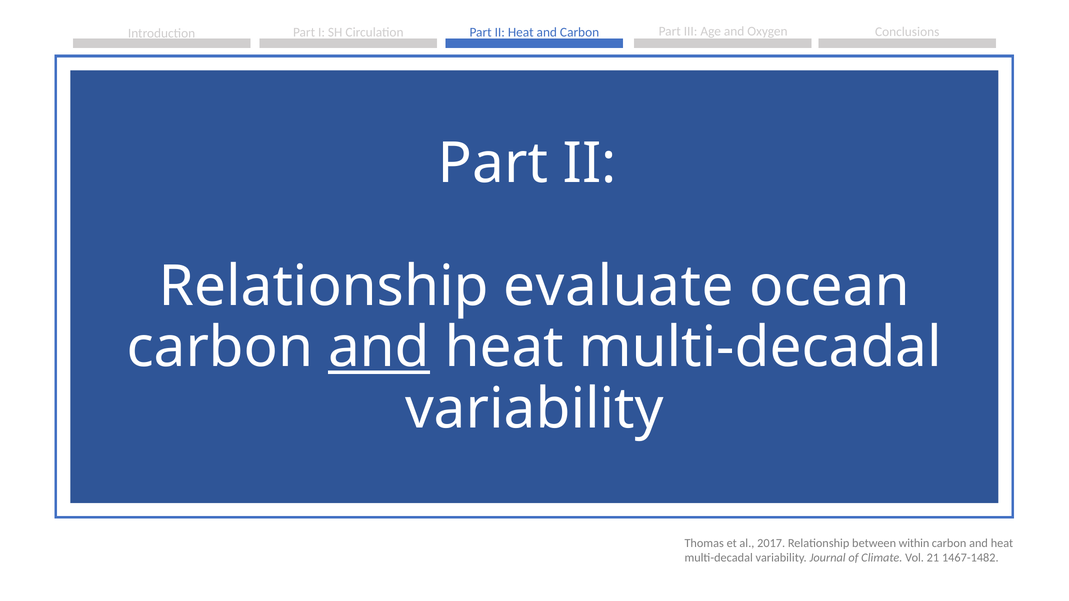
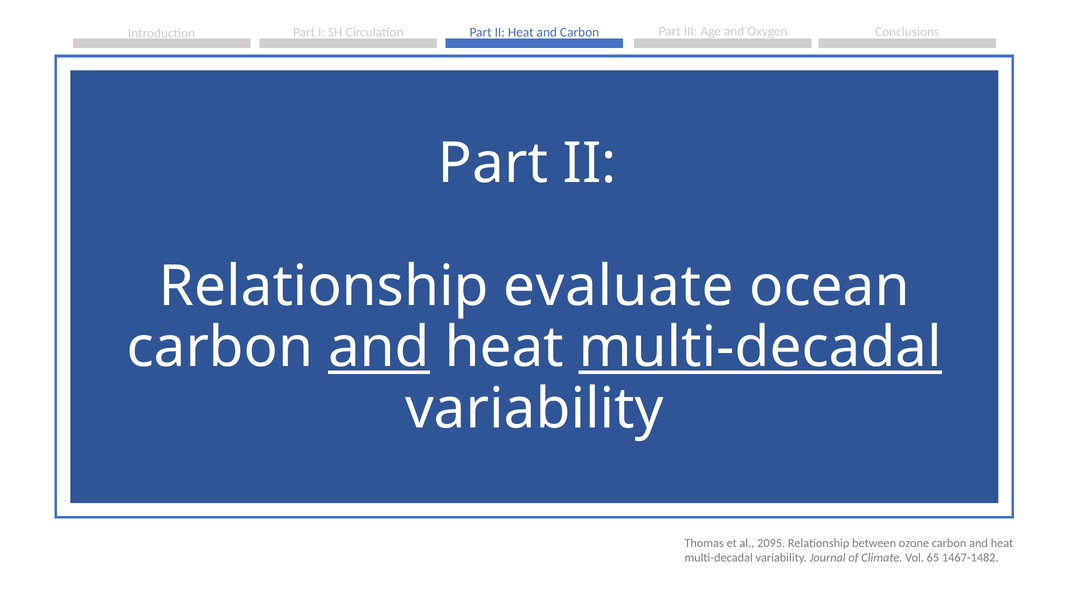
multi-decadal at (760, 348) underline: none -> present
2017: 2017 -> 2095
within: within -> ozone
21: 21 -> 65
